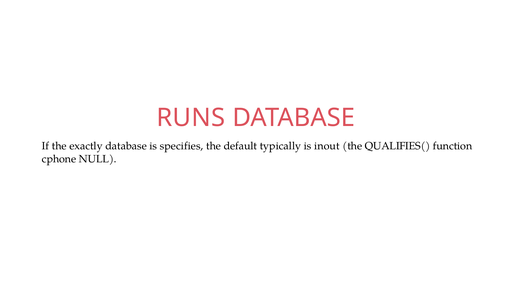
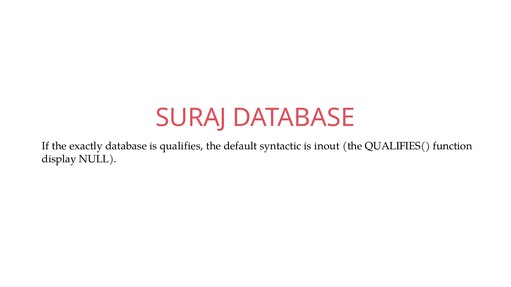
RUNS: RUNS -> SURAJ
specifies: specifies -> qualifies
typically: typically -> syntactic
cphone: cphone -> display
